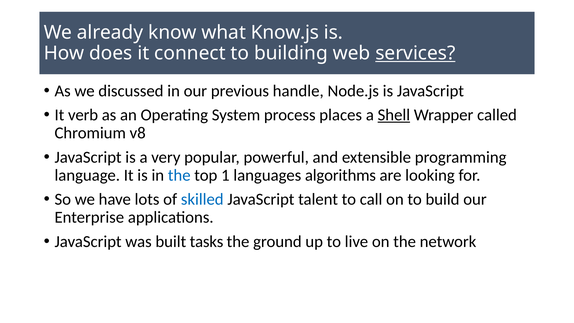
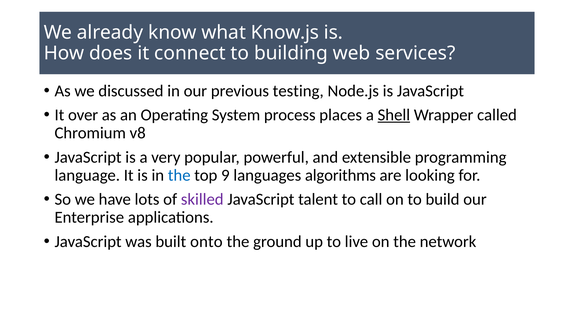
services underline: present -> none
handle: handle -> testing
verb: verb -> over
1: 1 -> 9
skilled colour: blue -> purple
tasks: tasks -> onto
